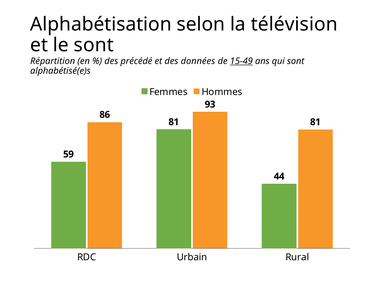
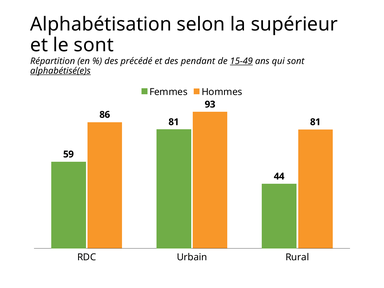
télévision: télévision -> supérieur
données: données -> pendant
alphabétisé(e)s underline: none -> present
